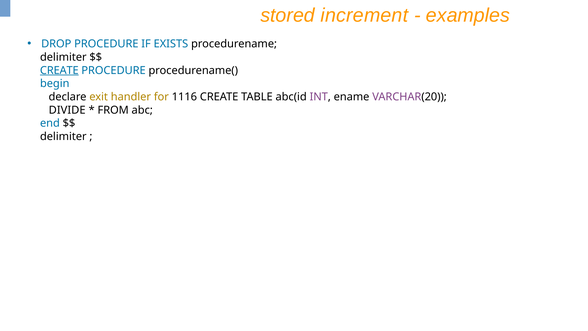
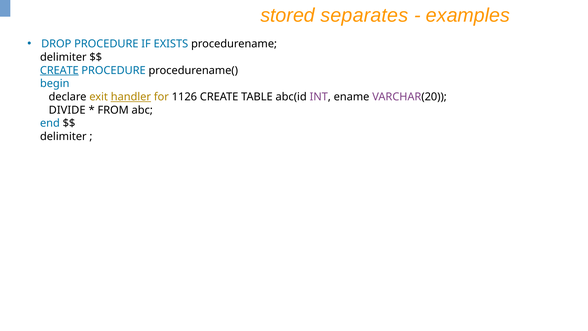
increment: increment -> separates
handler underline: none -> present
1116: 1116 -> 1126
